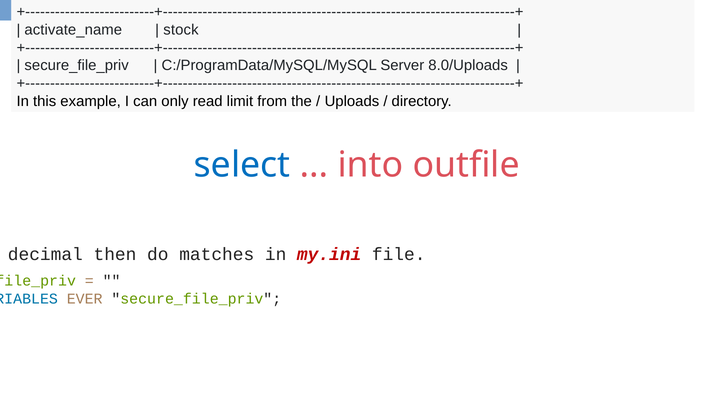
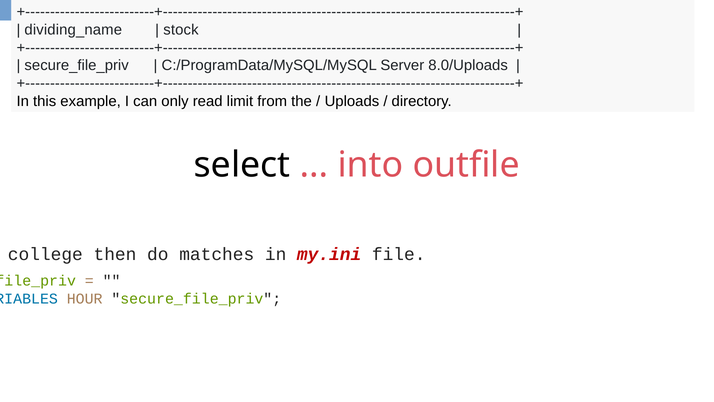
activate_name: activate_name -> dividing_name
select colour: blue -> black
decimal: decimal -> college
EVER: EVER -> HOUR
